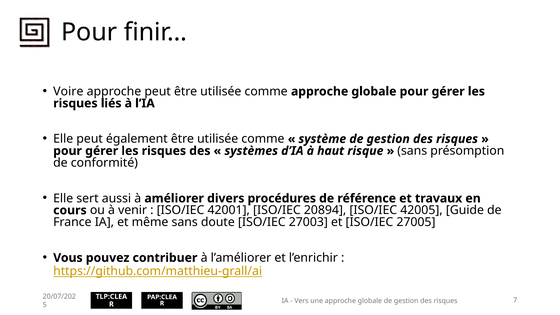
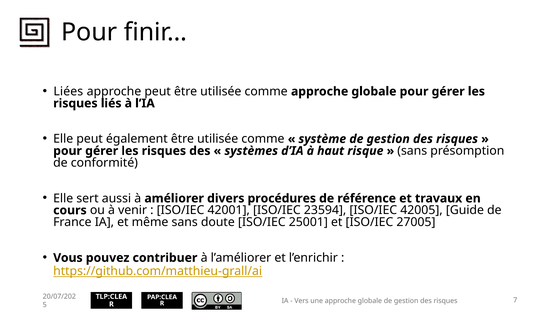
Voire: Voire -> Liées
20894: 20894 -> 23594
27003: 27003 -> 25001
